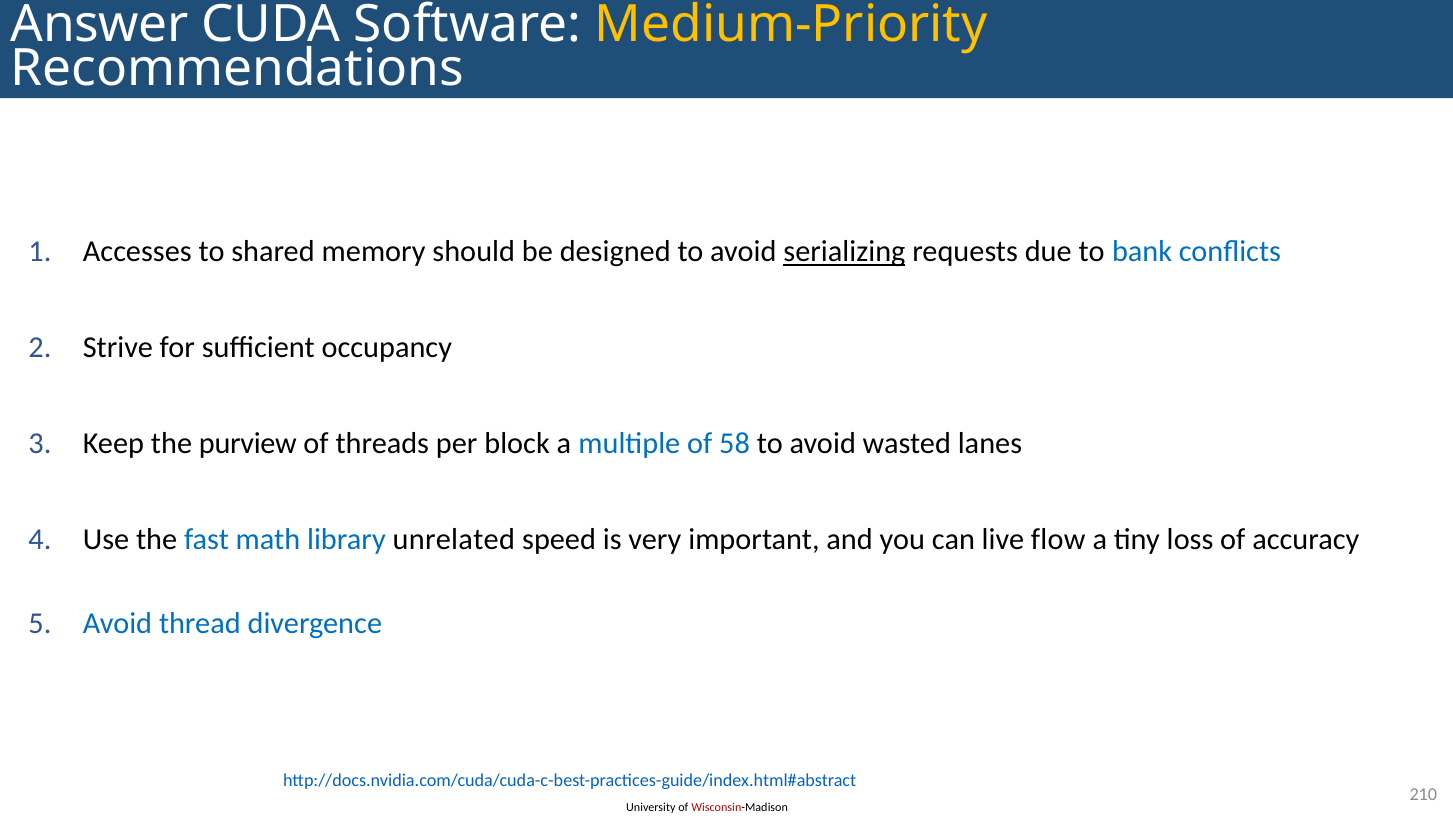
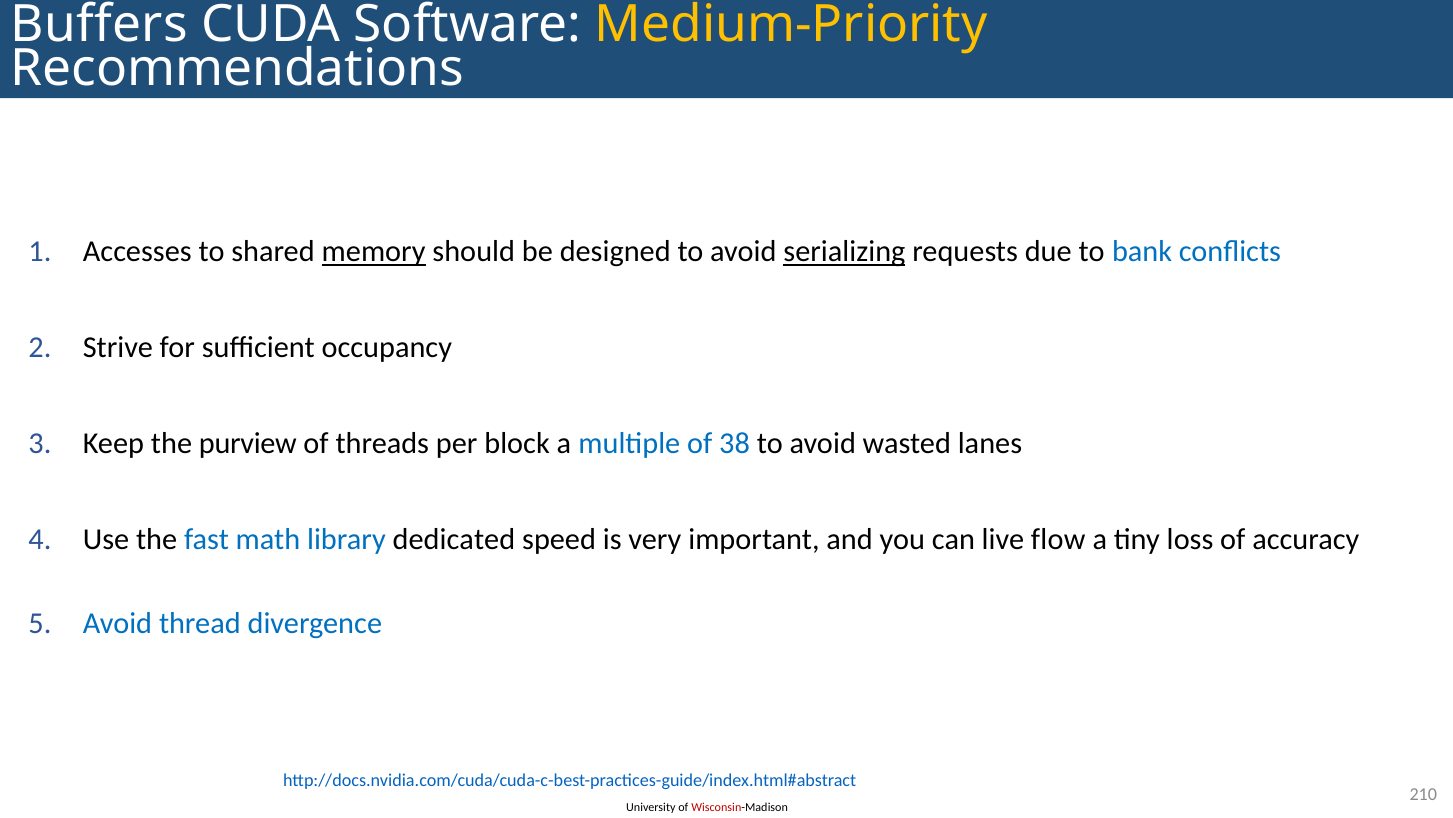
Answer: Answer -> Buffers
memory underline: none -> present
58: 58 -> 38
unrelated: unrelated -> dedicated
